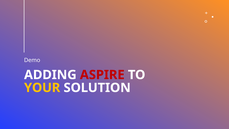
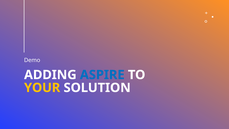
ASPIRE colour: red -> blue
